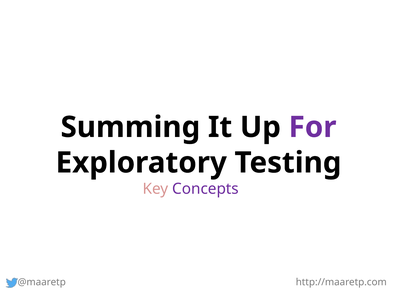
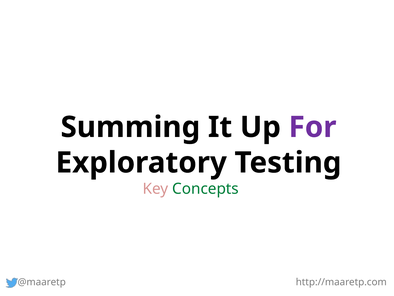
Concepts colour: purple -> green
